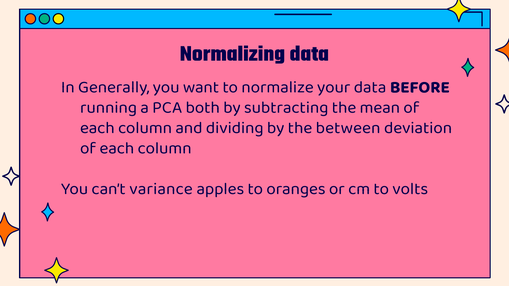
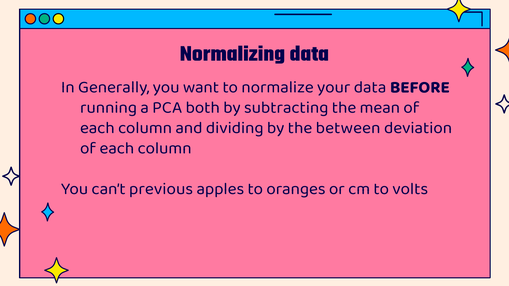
variance: variance -> previous
